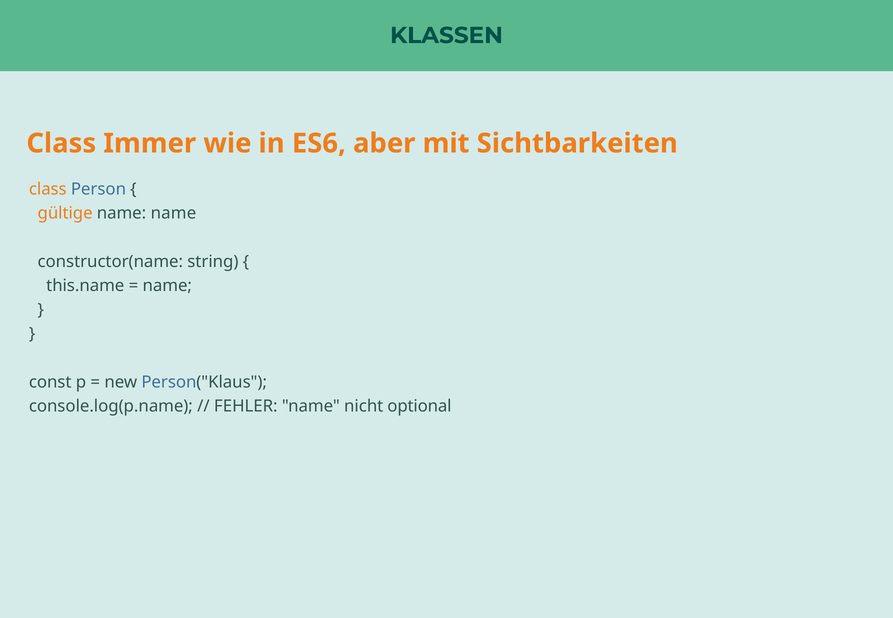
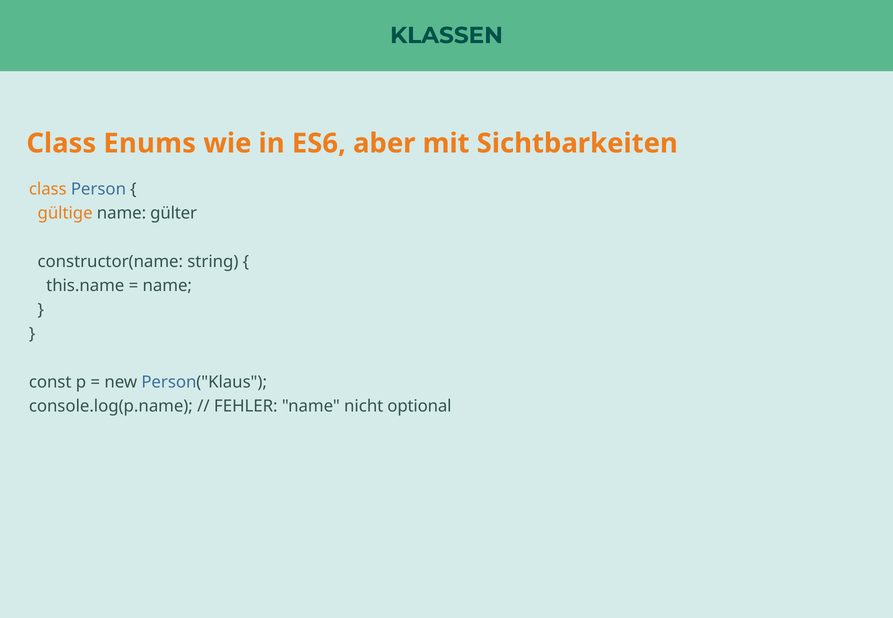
Immer: Immer -> Enums
name name: name -> gülter
